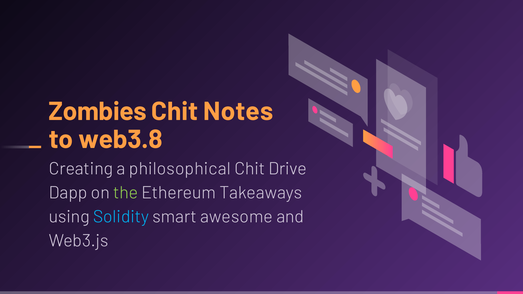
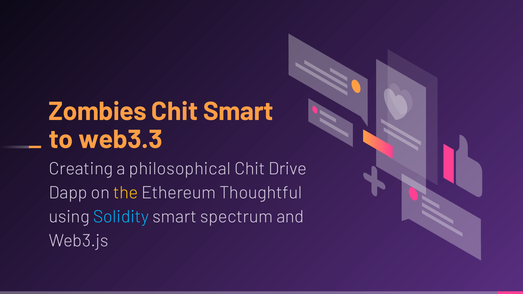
Chit Notes: Notes -> Smart
web3.8: web3.8 -> web3.3
the colour: light green -> yellow
Takeaways: Takeaways -> Thoughtful
awesome: awesome -> spectrum
